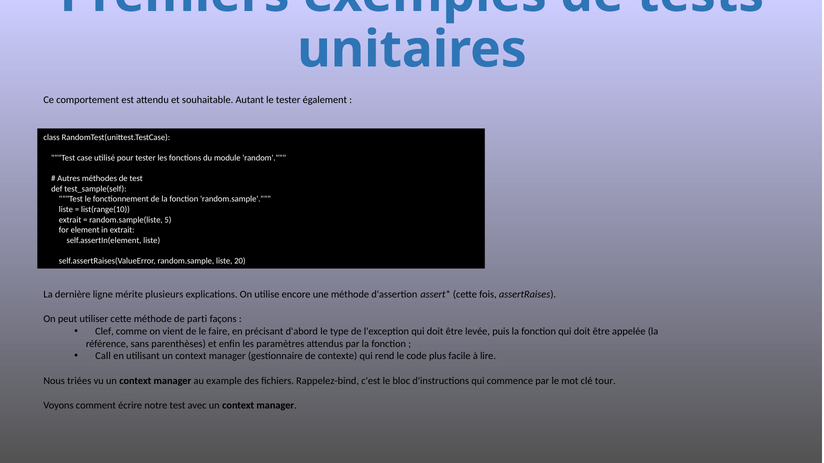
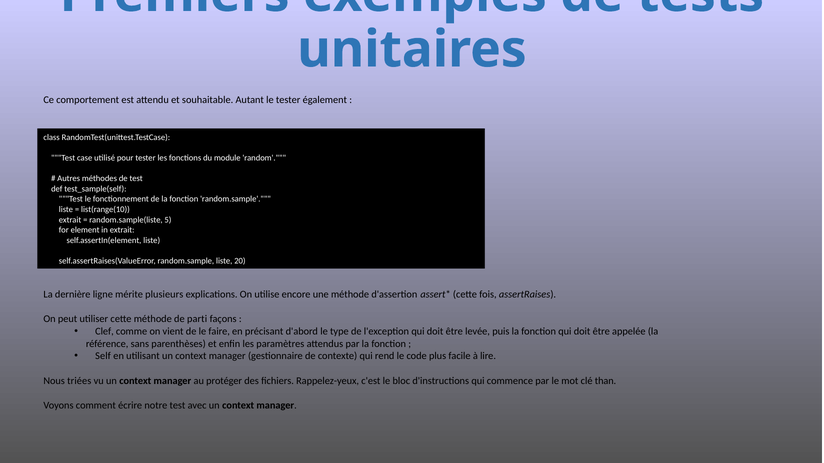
Call: Call -> Self
example: example -> protéger
Rappelez-bind: Rappelez-bind -> Rappelez-yeux
tour: tour -> than
